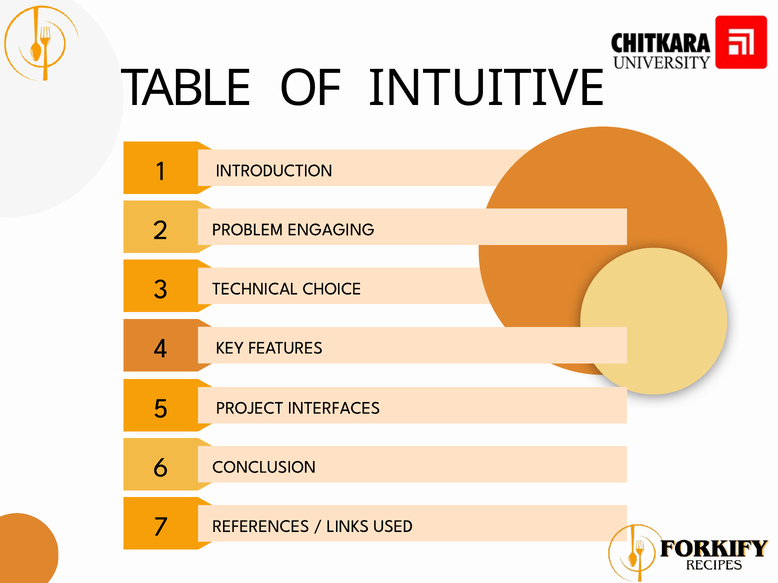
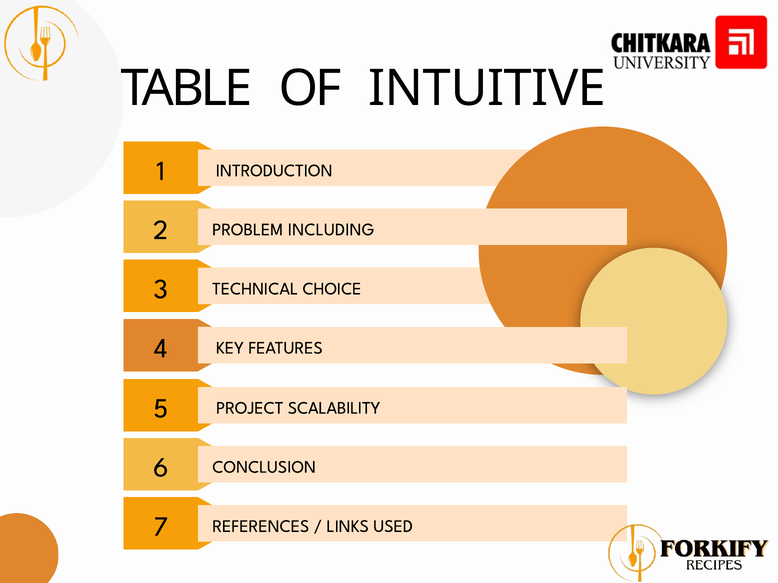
ENGAGING: ENGAGING -> INCLUDING
INTERFACES: INTERFACES -> SCALABILITY
